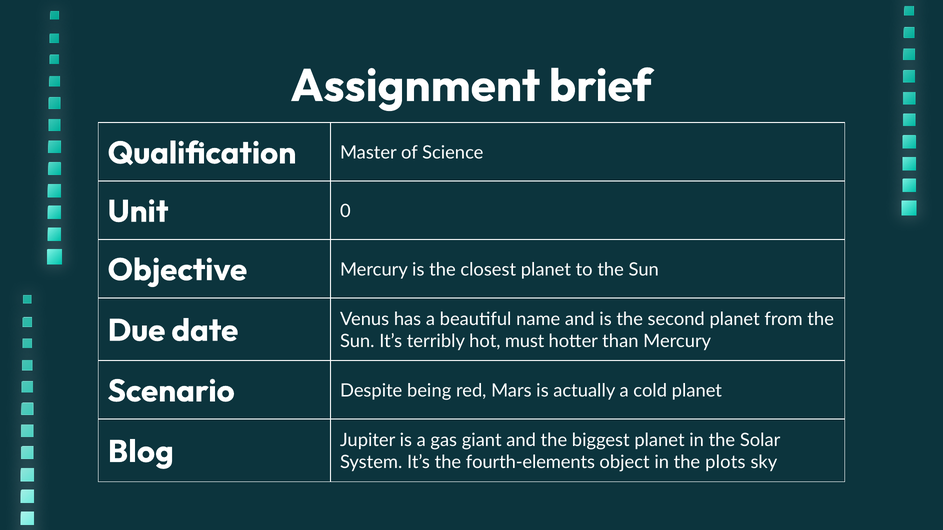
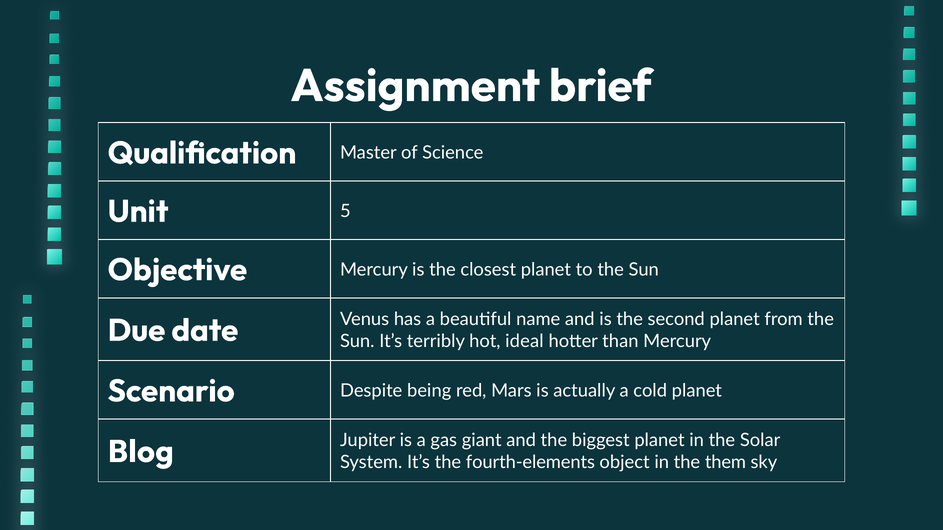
0: 0 -> 5
must: must -> ideal
plots: plots -> them
